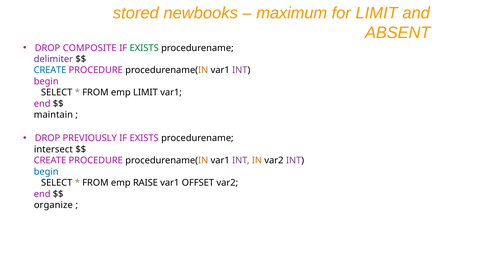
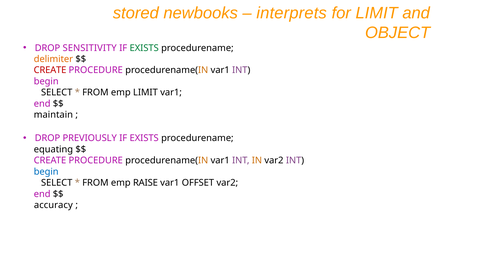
maximum: maximum -> interprets
ABSENT: ABSENT -> OBJECT
COMPOSITE: COMPOSITE -> SENSITIVITY
delimiter colour: purple -> orange
CREATE at (50, 70) colour: blue -> red
intersect: intersect -> equating
organize: organize -> accuracy
